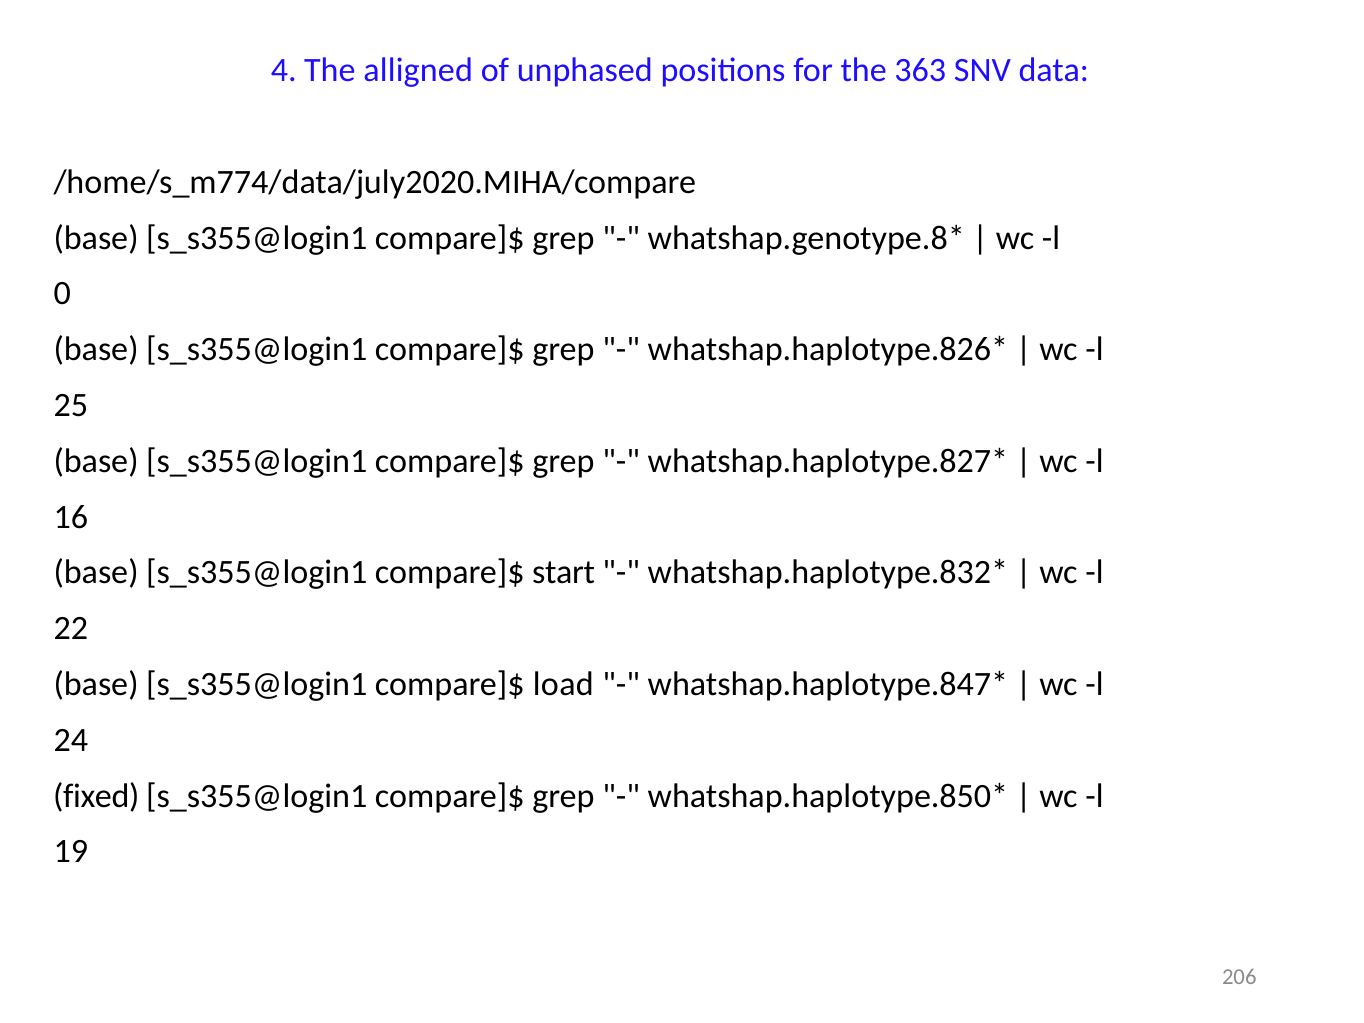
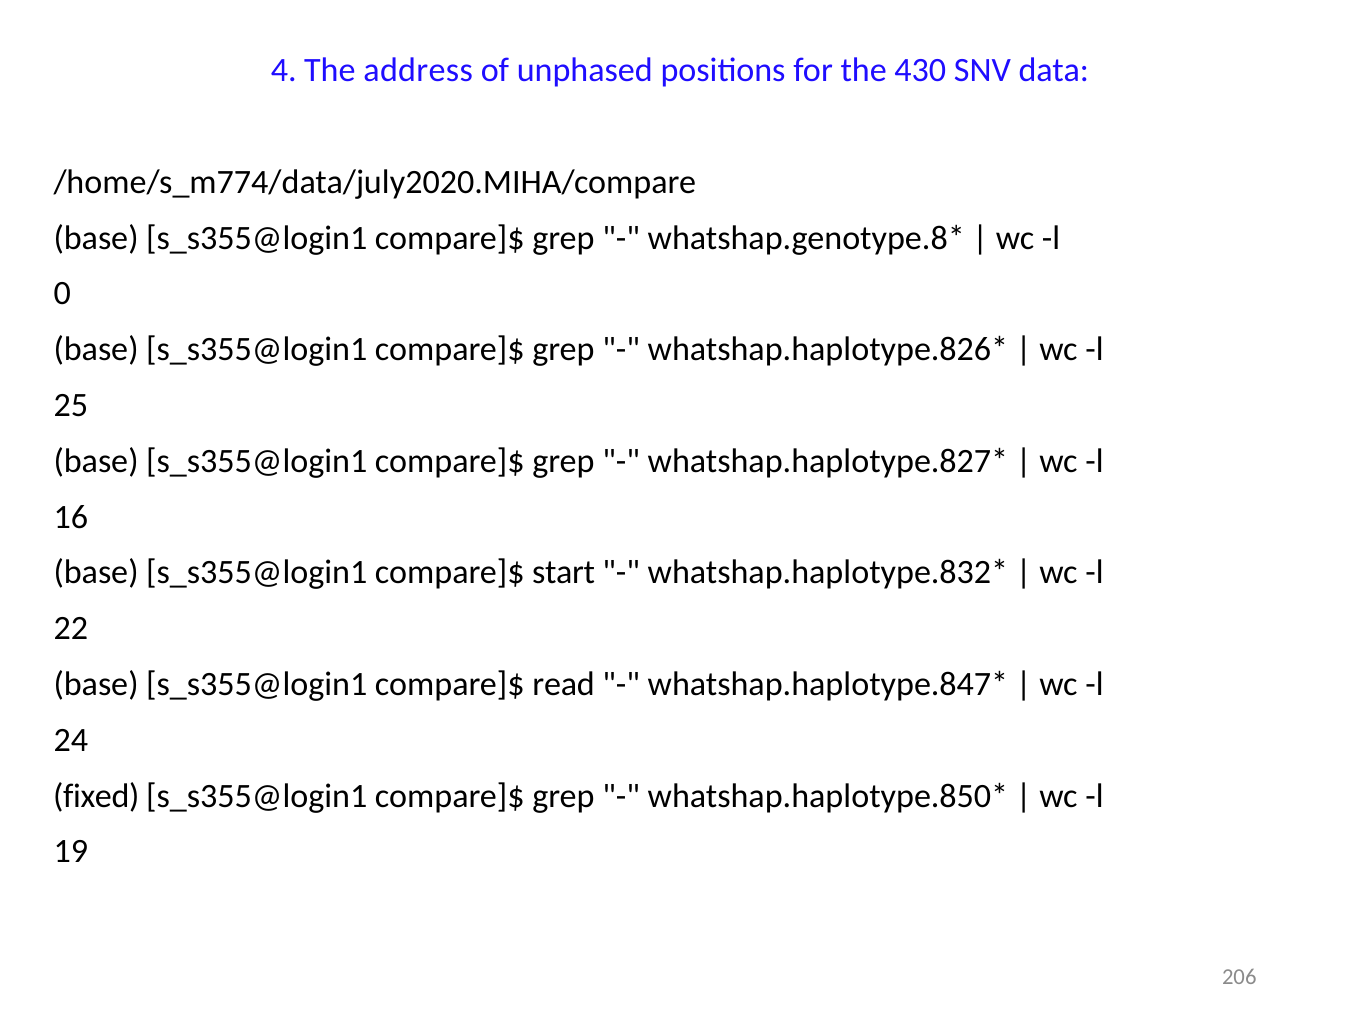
alligned: alligned -> address
363: 363 -> 430
load: load -> read
